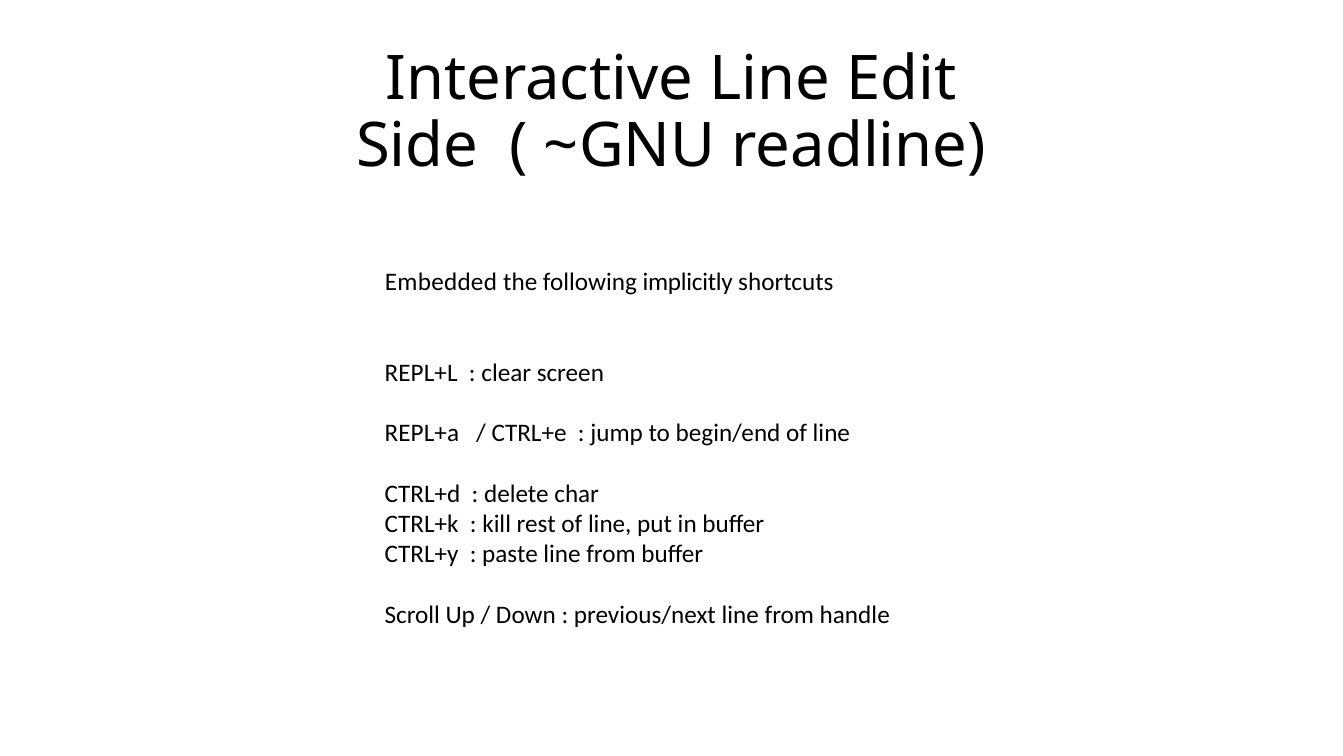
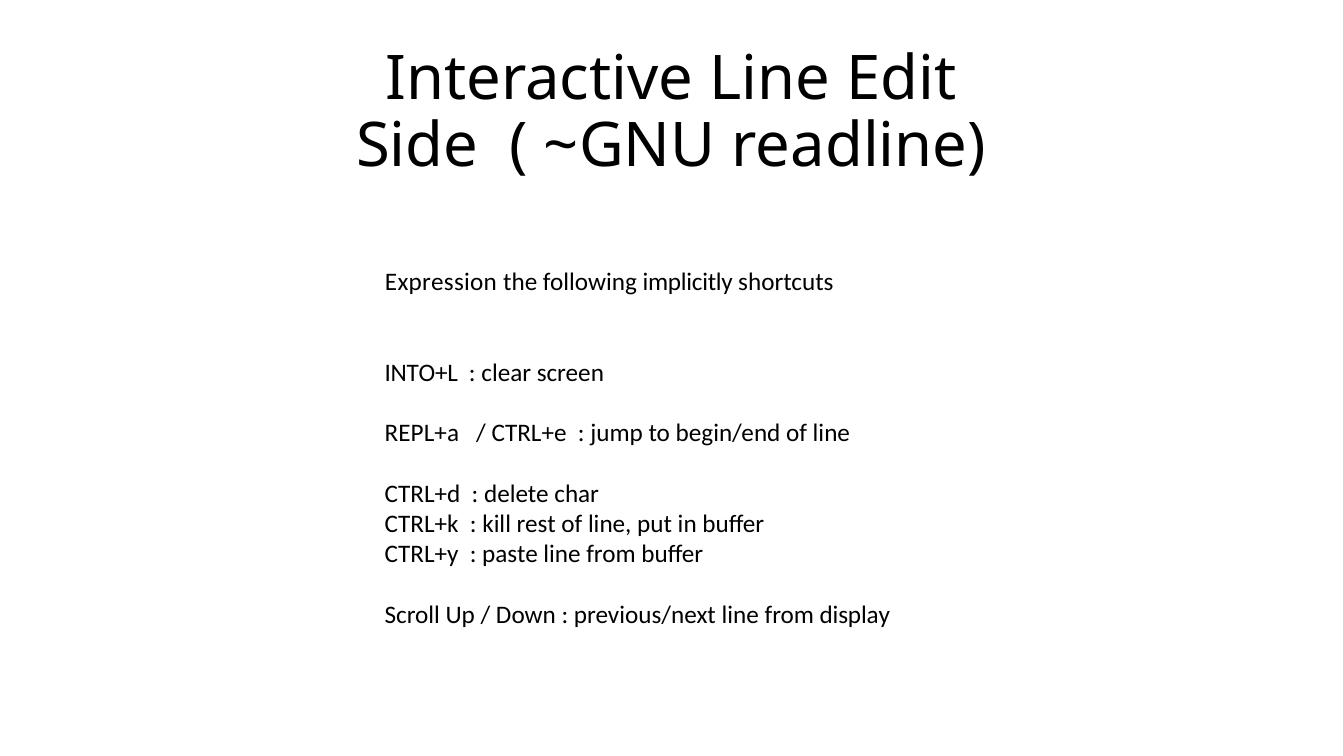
Embedded: Embedded -> Expression
REPL+L: REPL+L -> INTO+L
handle: handle -> display
